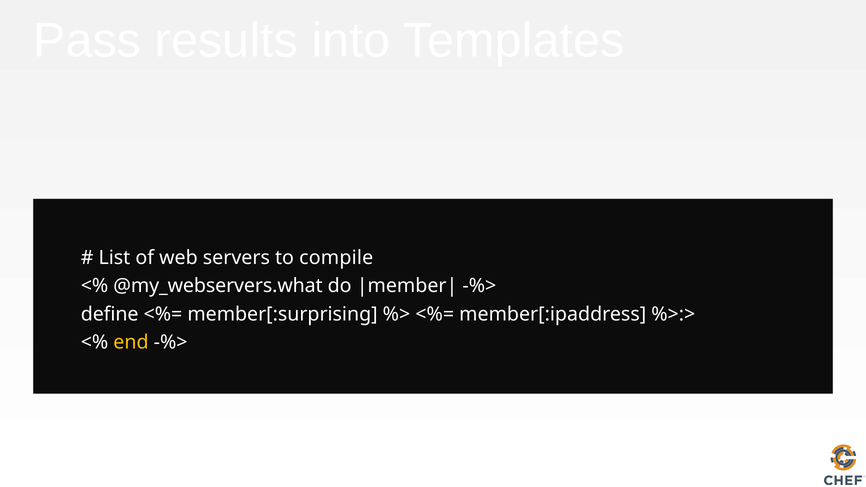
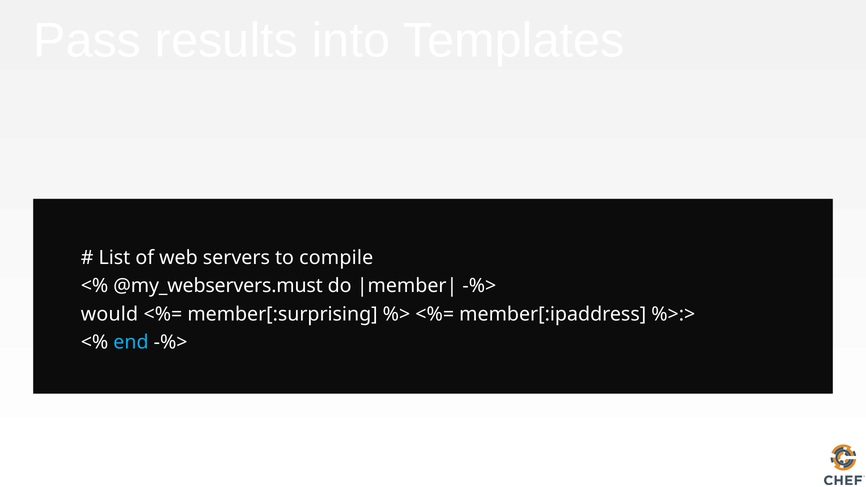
@my_webservers.what: @my_webservers.what -> @my_webservers.must
define: define -> would
end colour: yellow -> light blue
